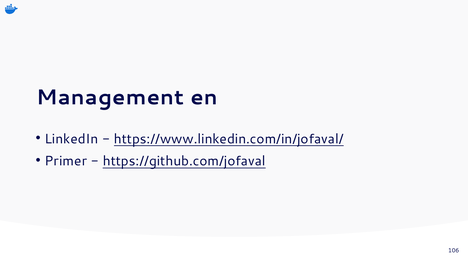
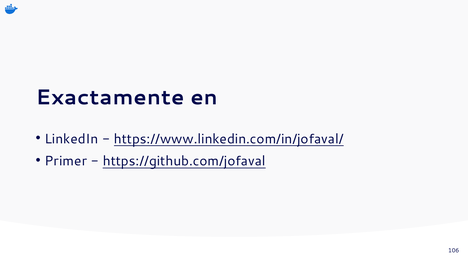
Management: Management -> Exactamente
